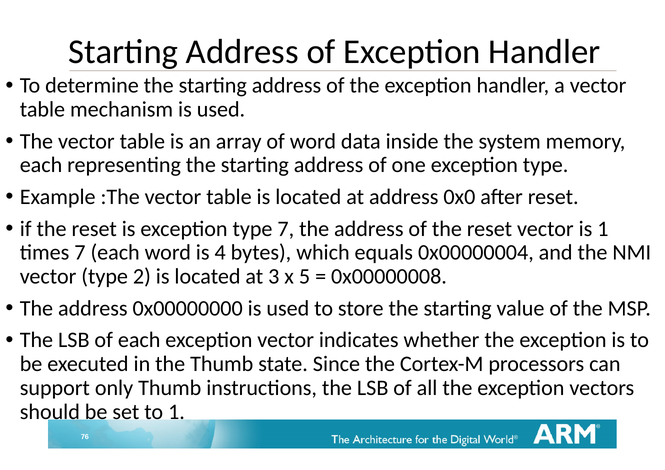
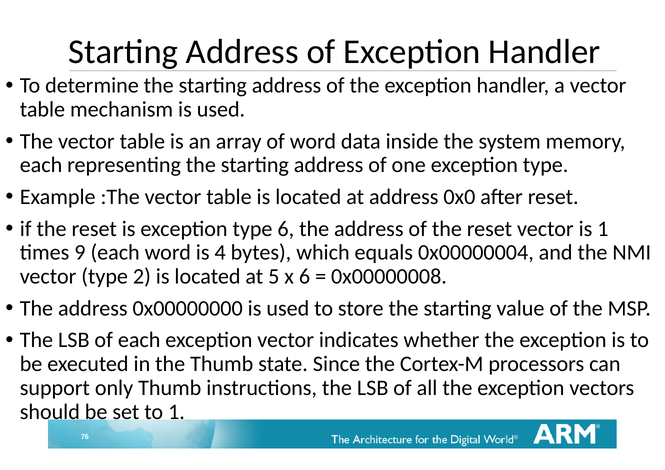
type 7: 7 -> 6
times 7: 7 -> 9
3: 3 -> 5
x 5: 5 -> 6
